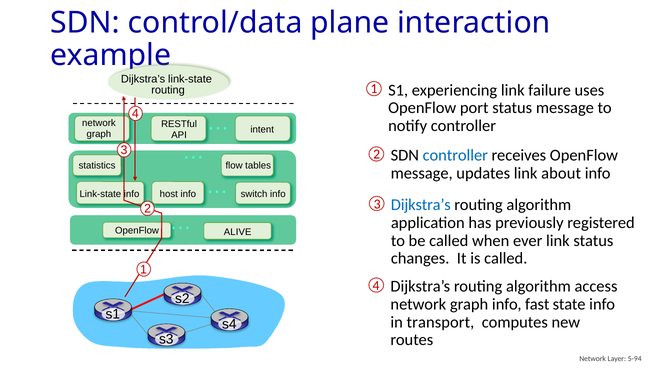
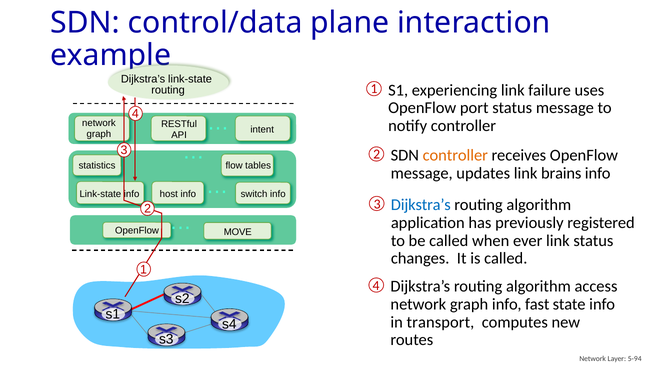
controller at (455, 155) colour: blue -> orange
about: about -> brains
ALIVE: ALIVE -> MOVE
